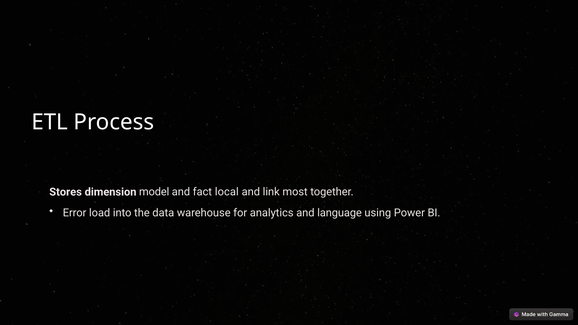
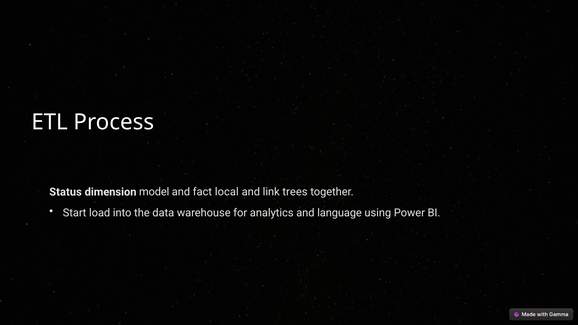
Stores: Stores -> Status
most: most -> trees
Error: Error -> Start
